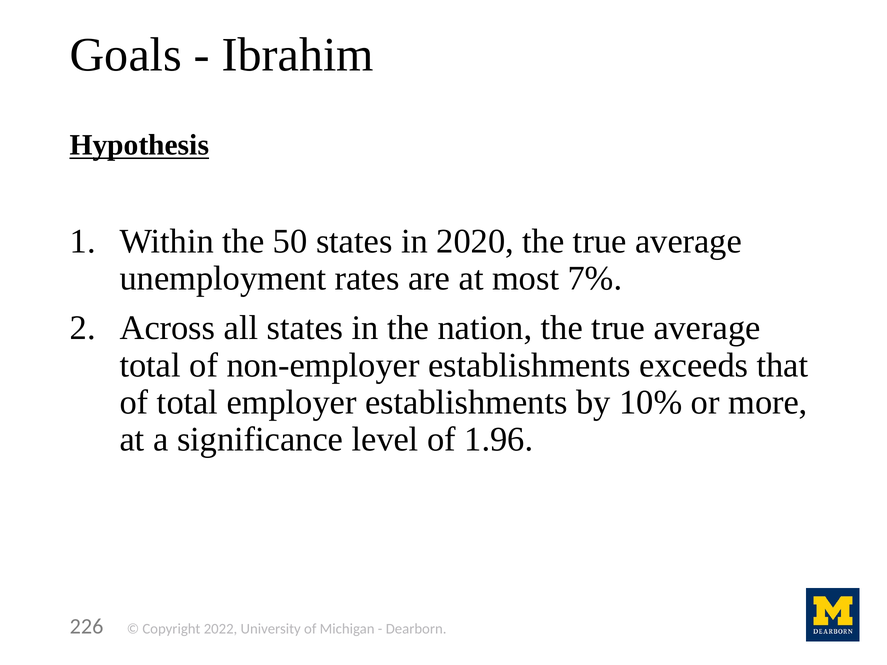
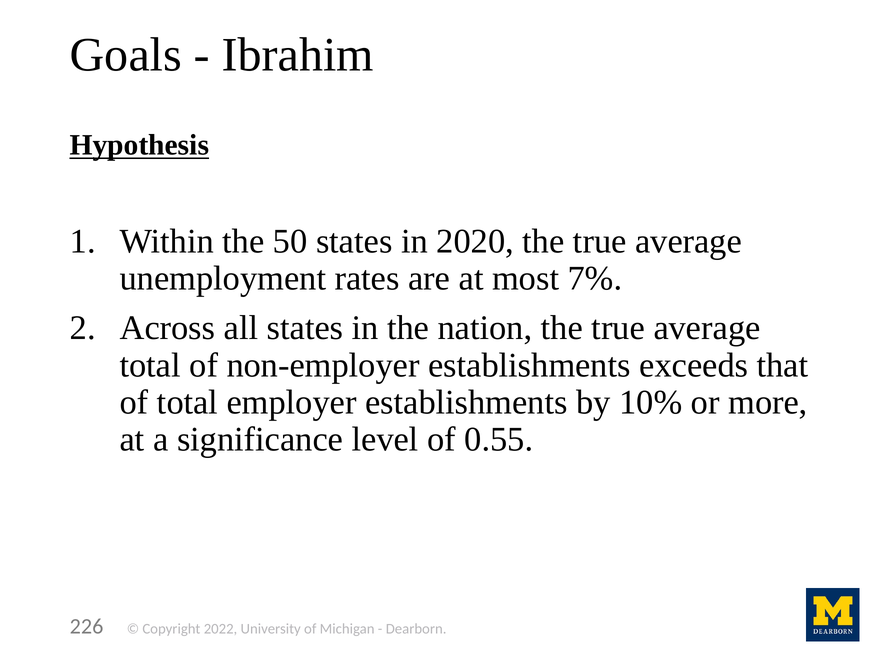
1.96: 1.96 -> 0.55
